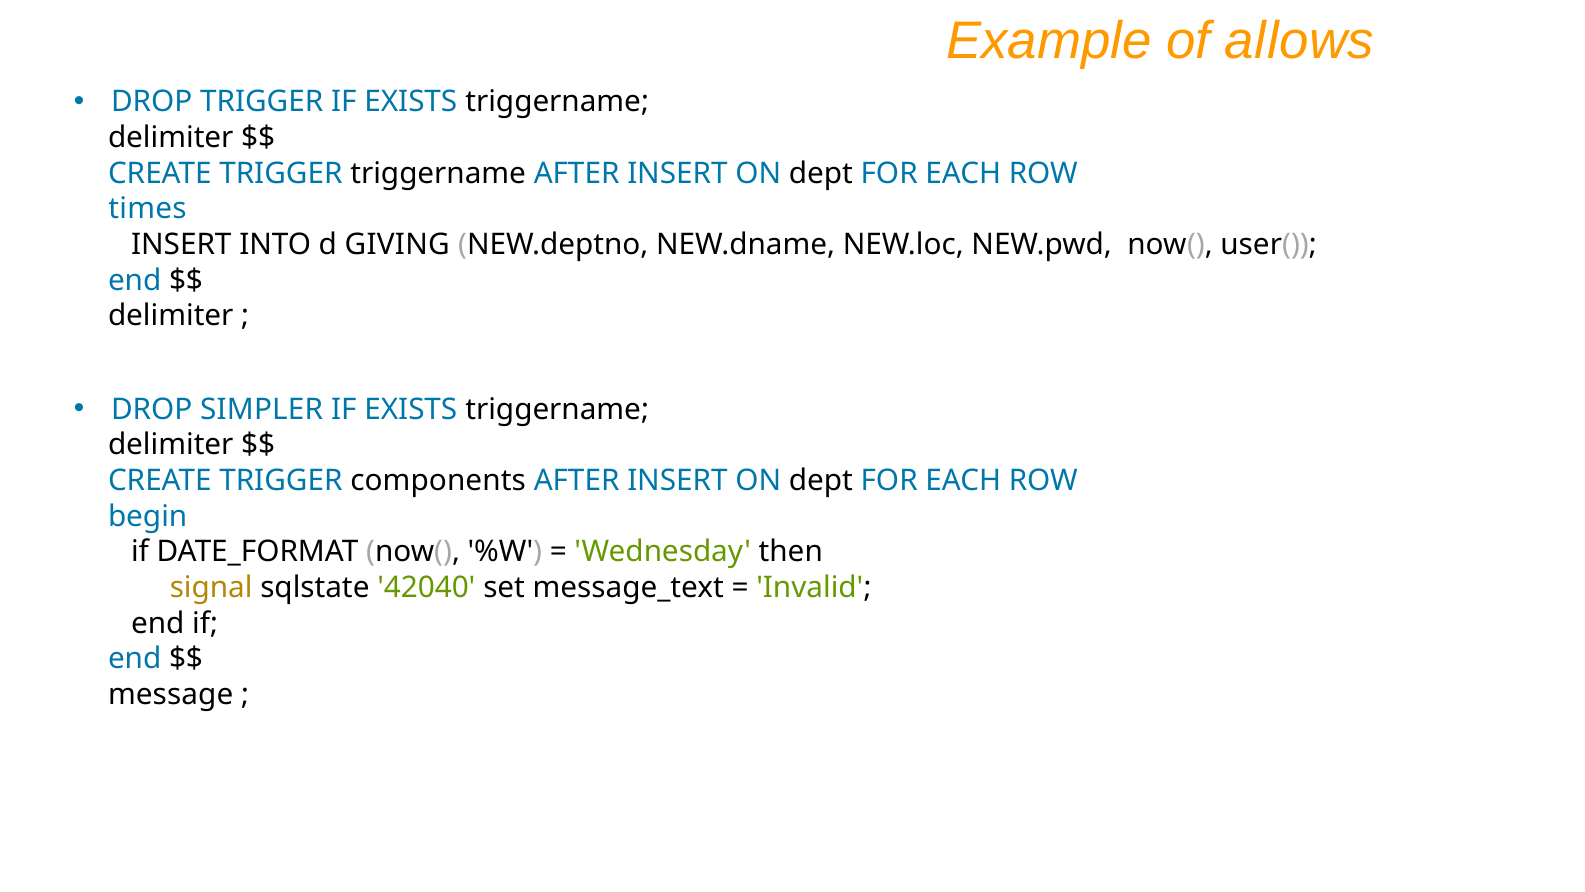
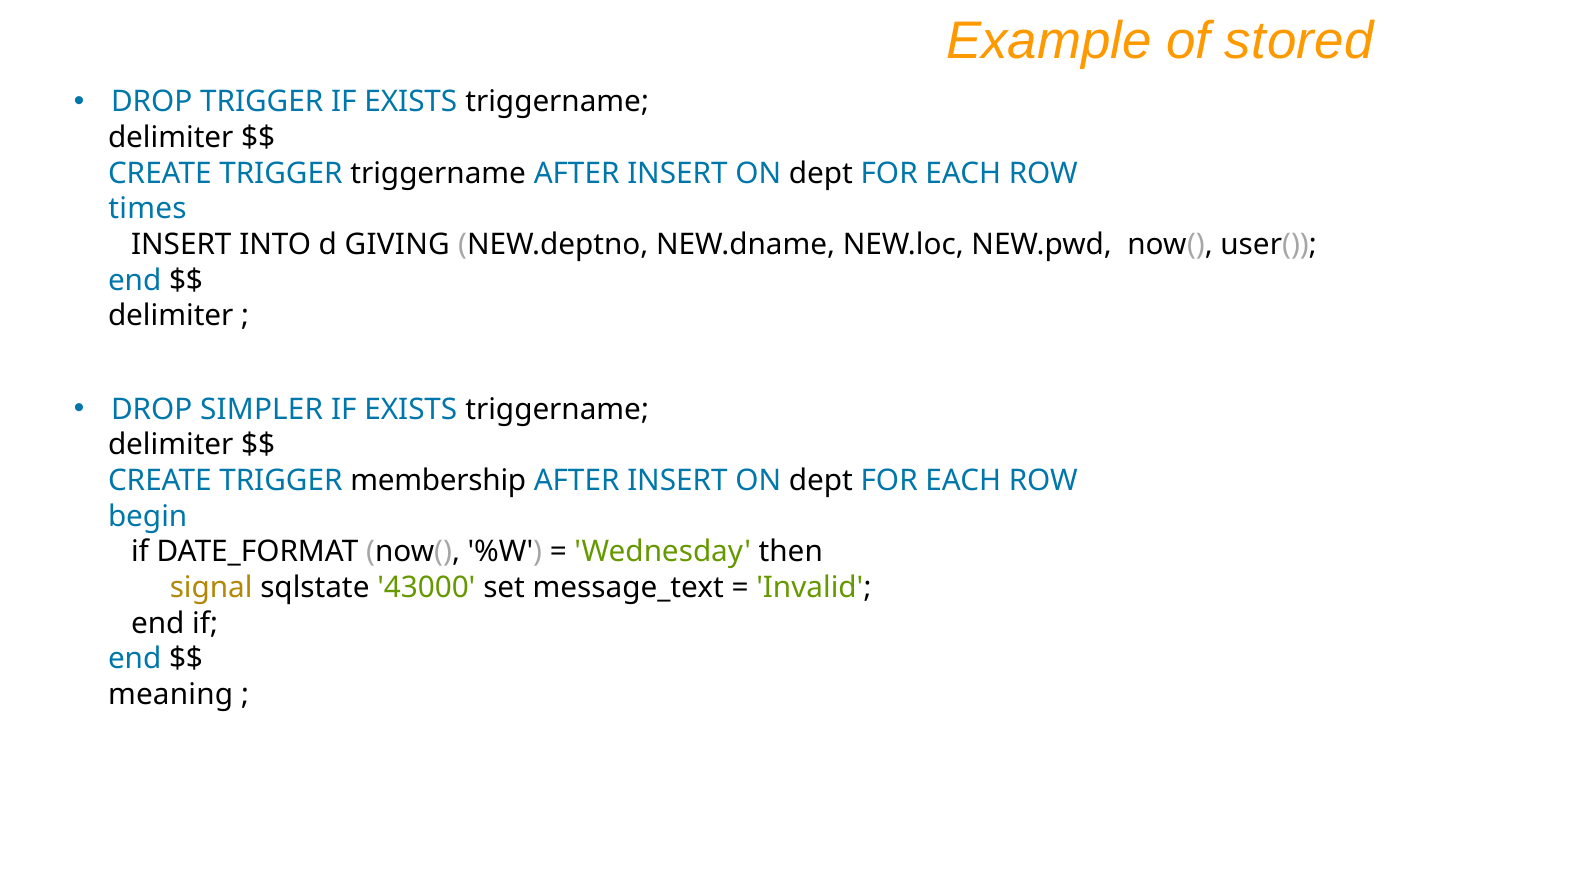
allows: allows -> stored
components: components -> membership
42040: 42040 -> 43000
message: message -> meaning
